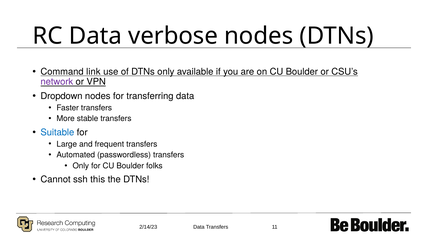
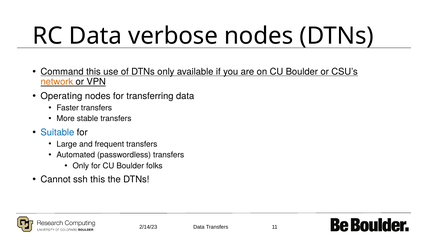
Command link: link -> this
network colour: purple -> orange
Dropdown: Dropdown -> Operating
